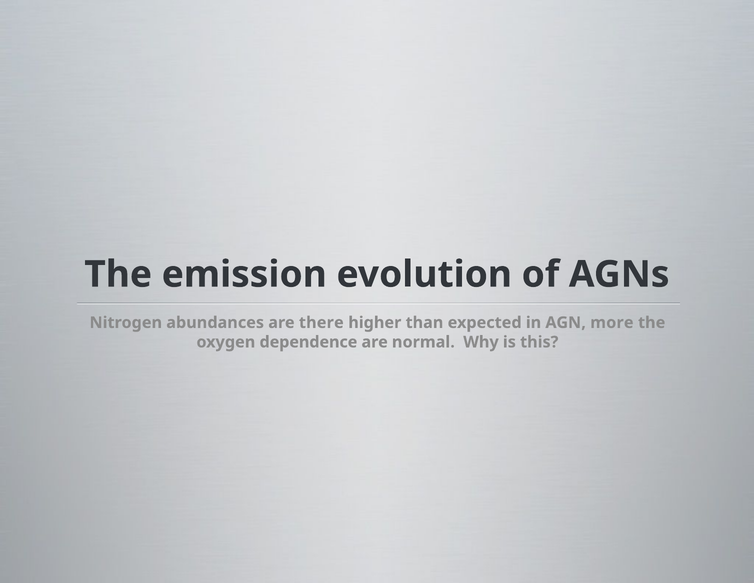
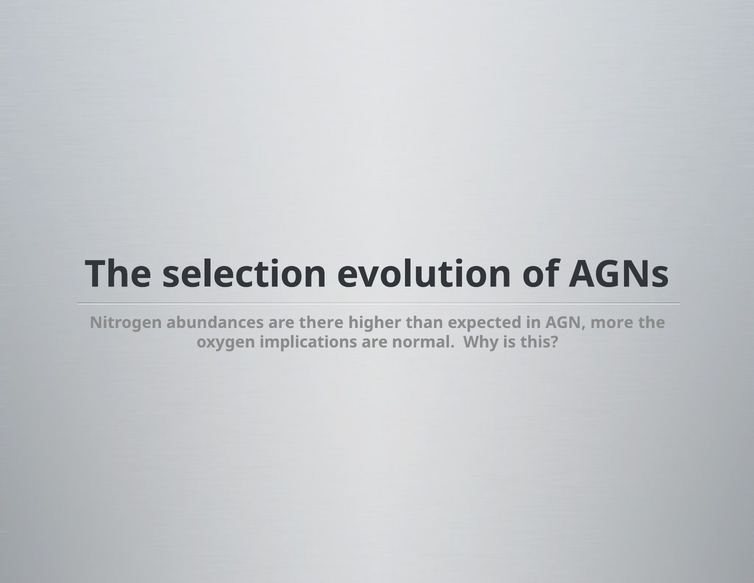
emission: emission -> selection
dependence: dependence -> implications
